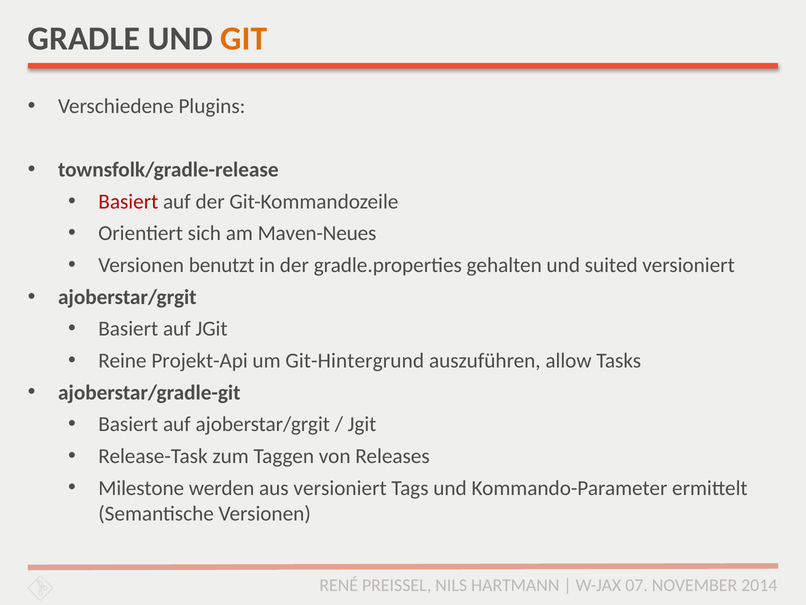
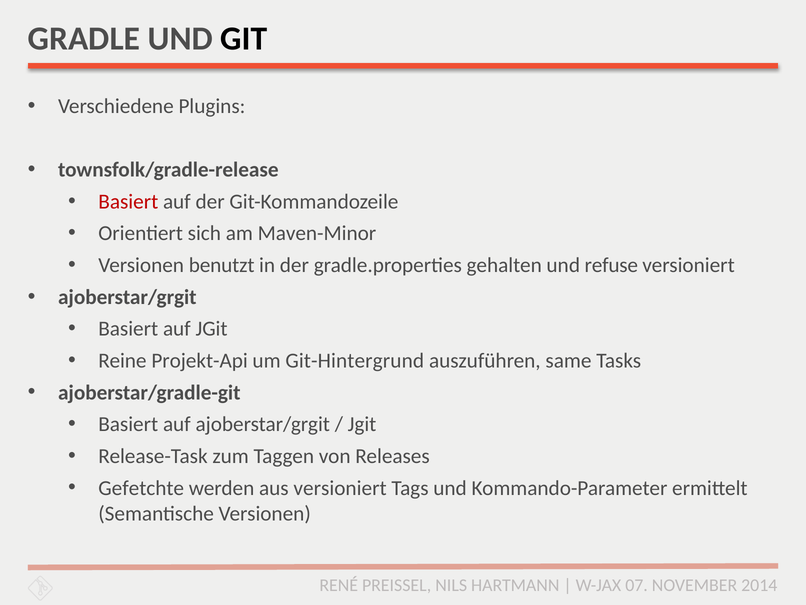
GIT colour: orange -> black
Maven-Neues: Maven-Neues -> Maven-Minor
suited: suited -> refuse
allow: allow -> same
Milestone: Milestone -> Gefetchte
